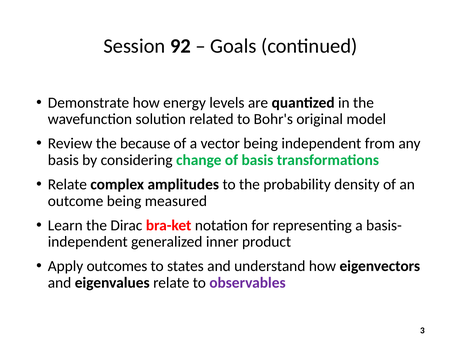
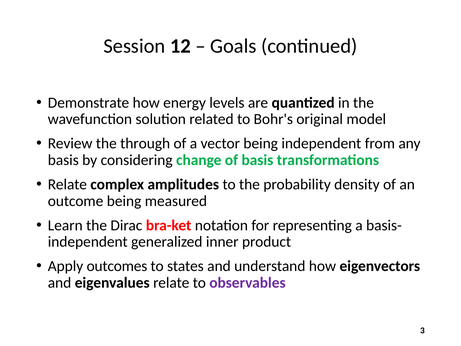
92: 92 -> 12
because: because -> through
